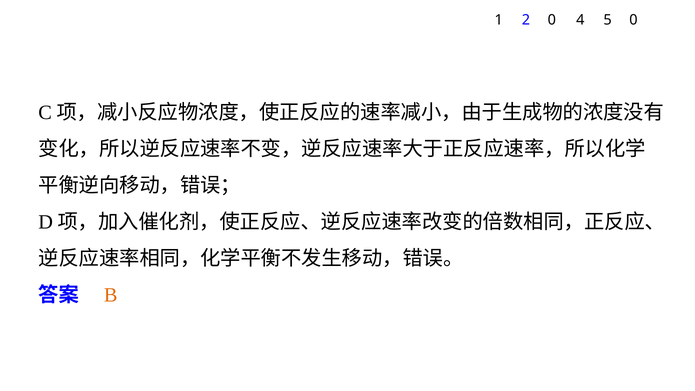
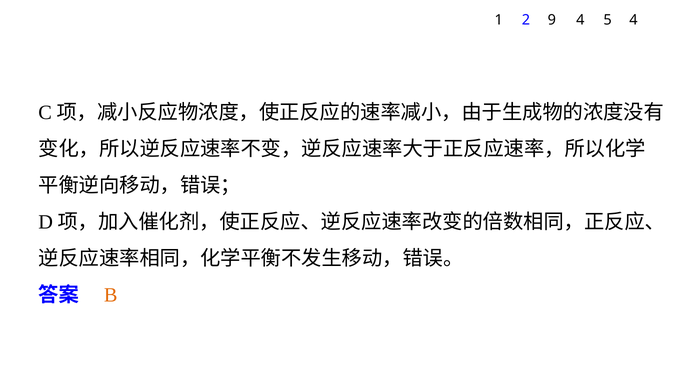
2 0: 0 -> 9
5 0: 0 -> 4
